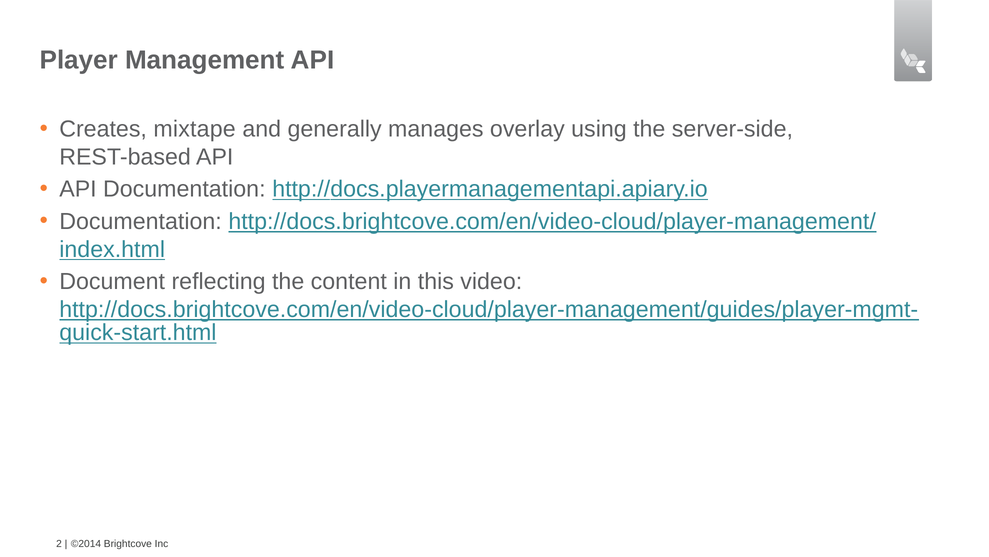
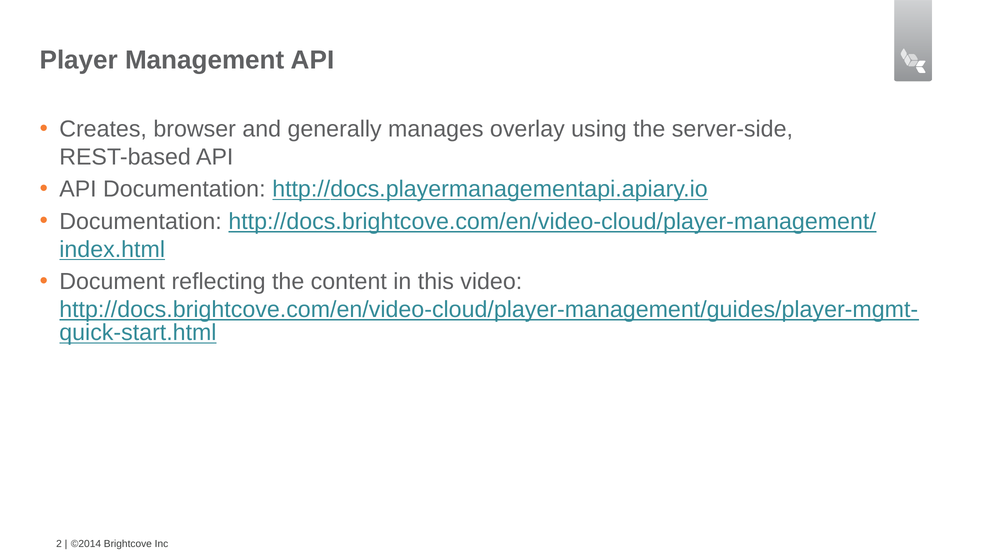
mixtape: mixtape -> browser
